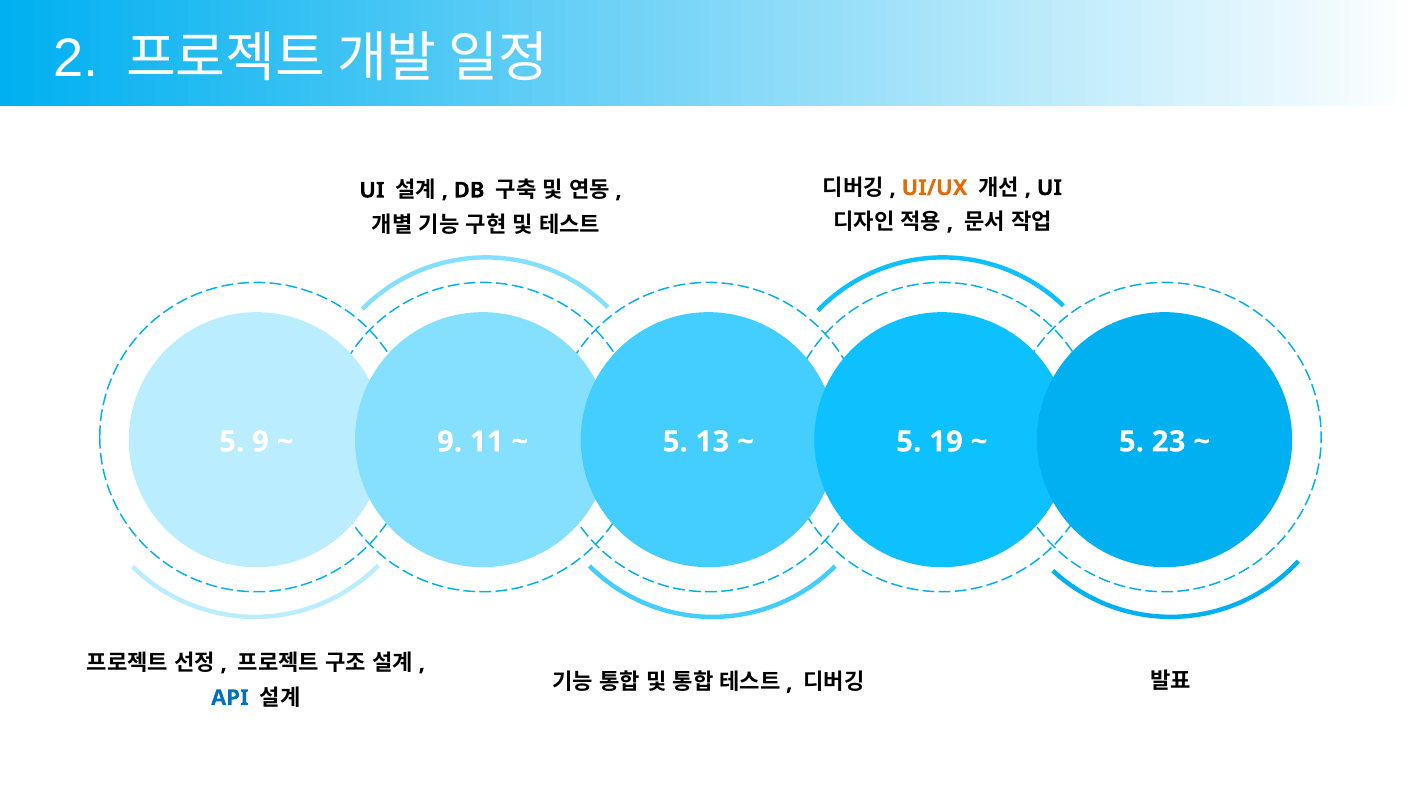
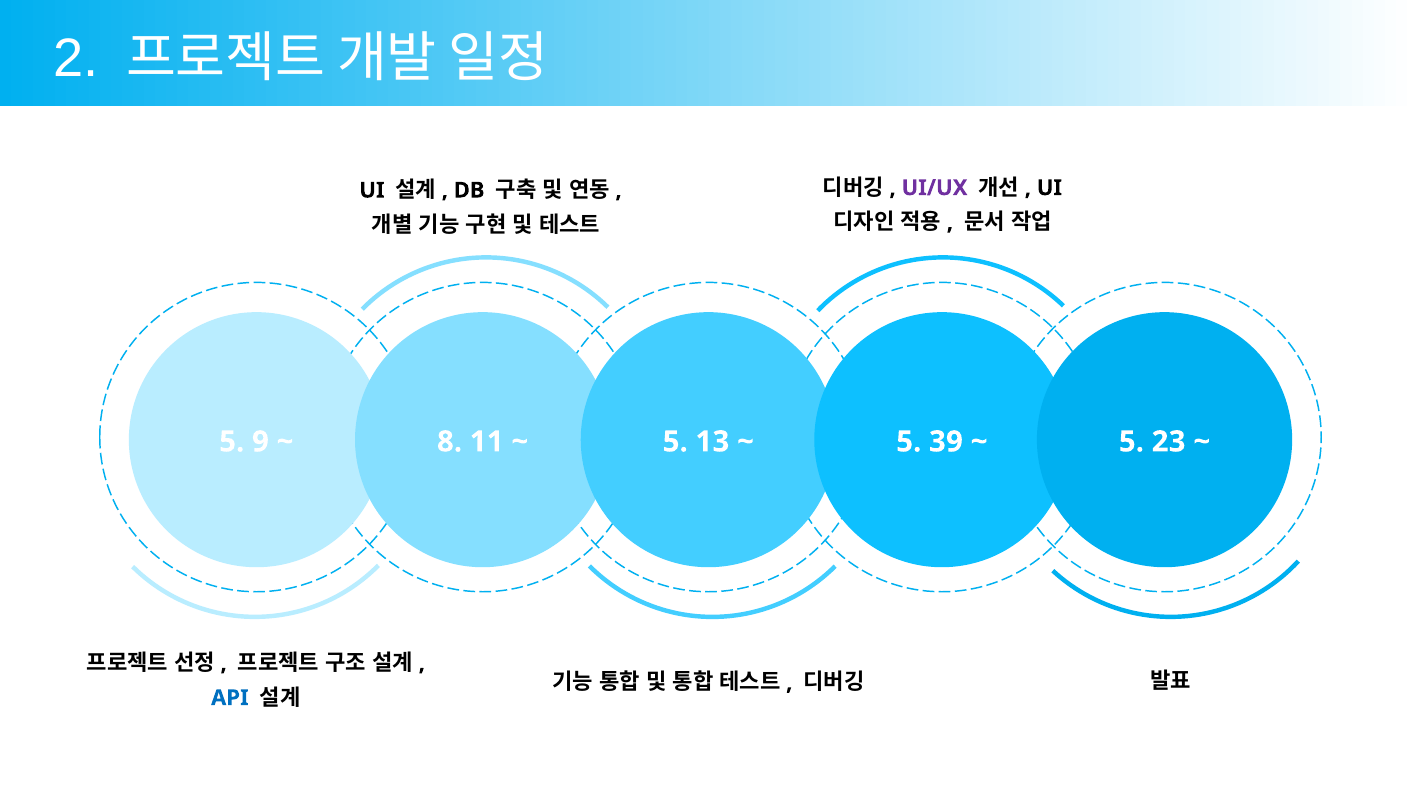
UI/UX colour: orange -> purple
9 at (450, 442): 9 -> 8
19: 19 -> 39
